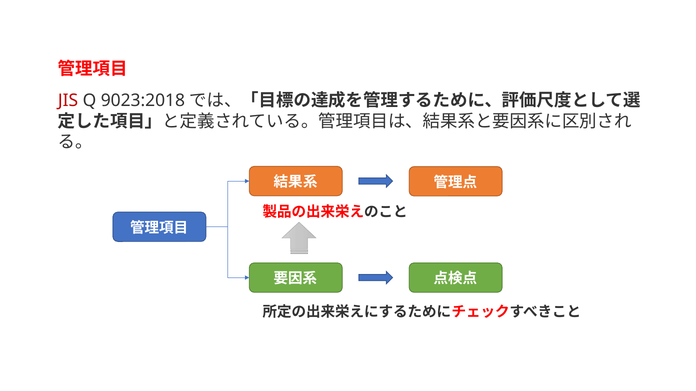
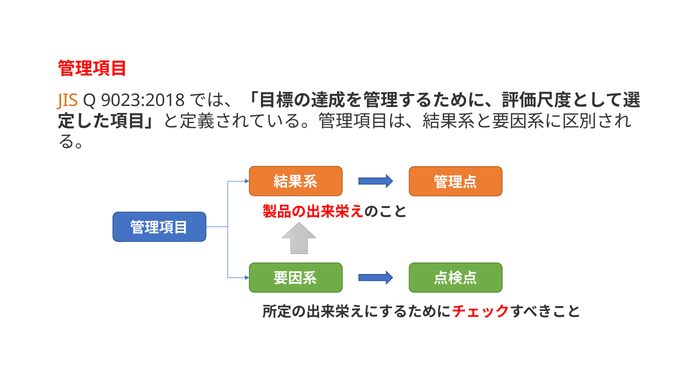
JIS colour: red -> orange
